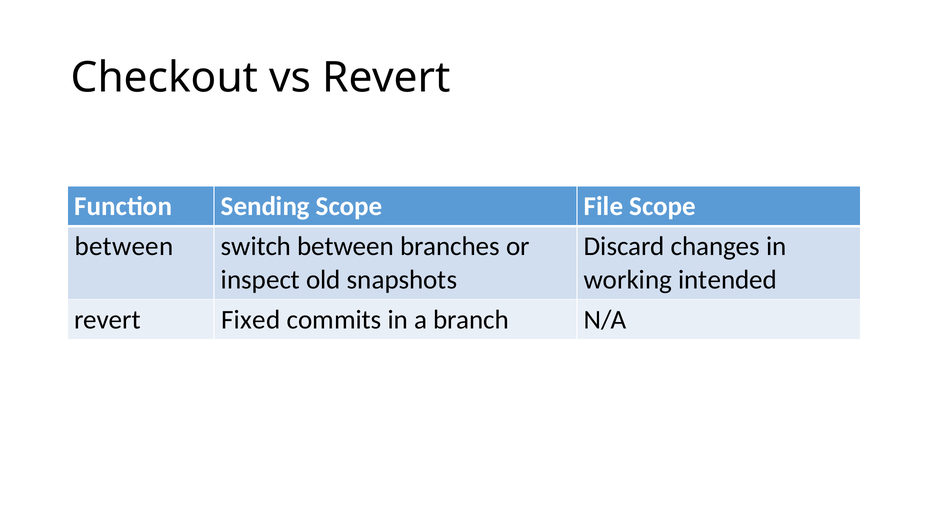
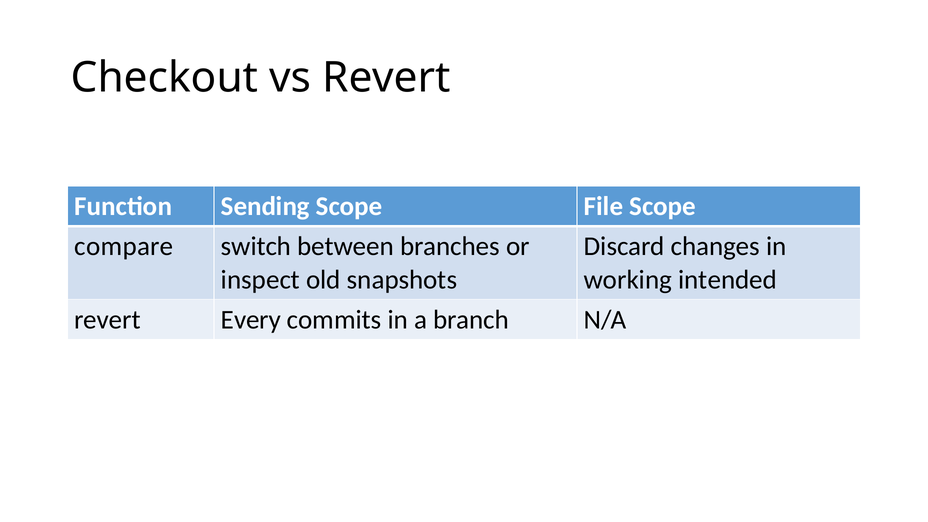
between at (124, 247): between -> compare
Fixed: Fixed -> Every
